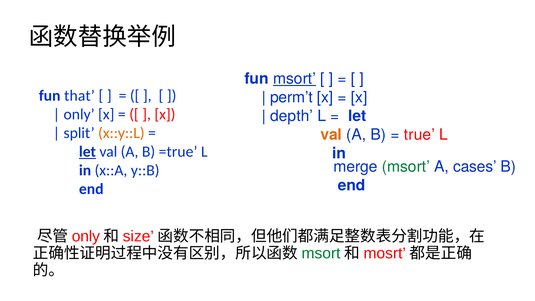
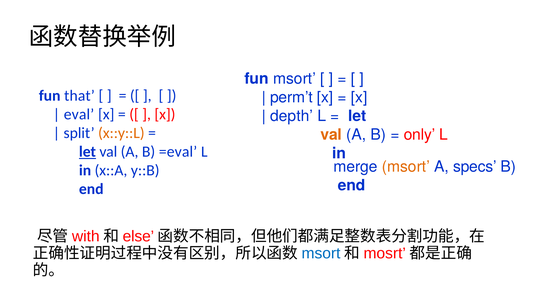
msort at (294, 79) underline: present -> none
only at (79, 114): only -> eval
true: true -> only
=true: =true -> =eval
msort at (406, 167) colour: green -> orange
cases: cases -> specs
only at (86, 236): only -> with
size: size -> else
msort at (321, 253) colour: green -> blue
